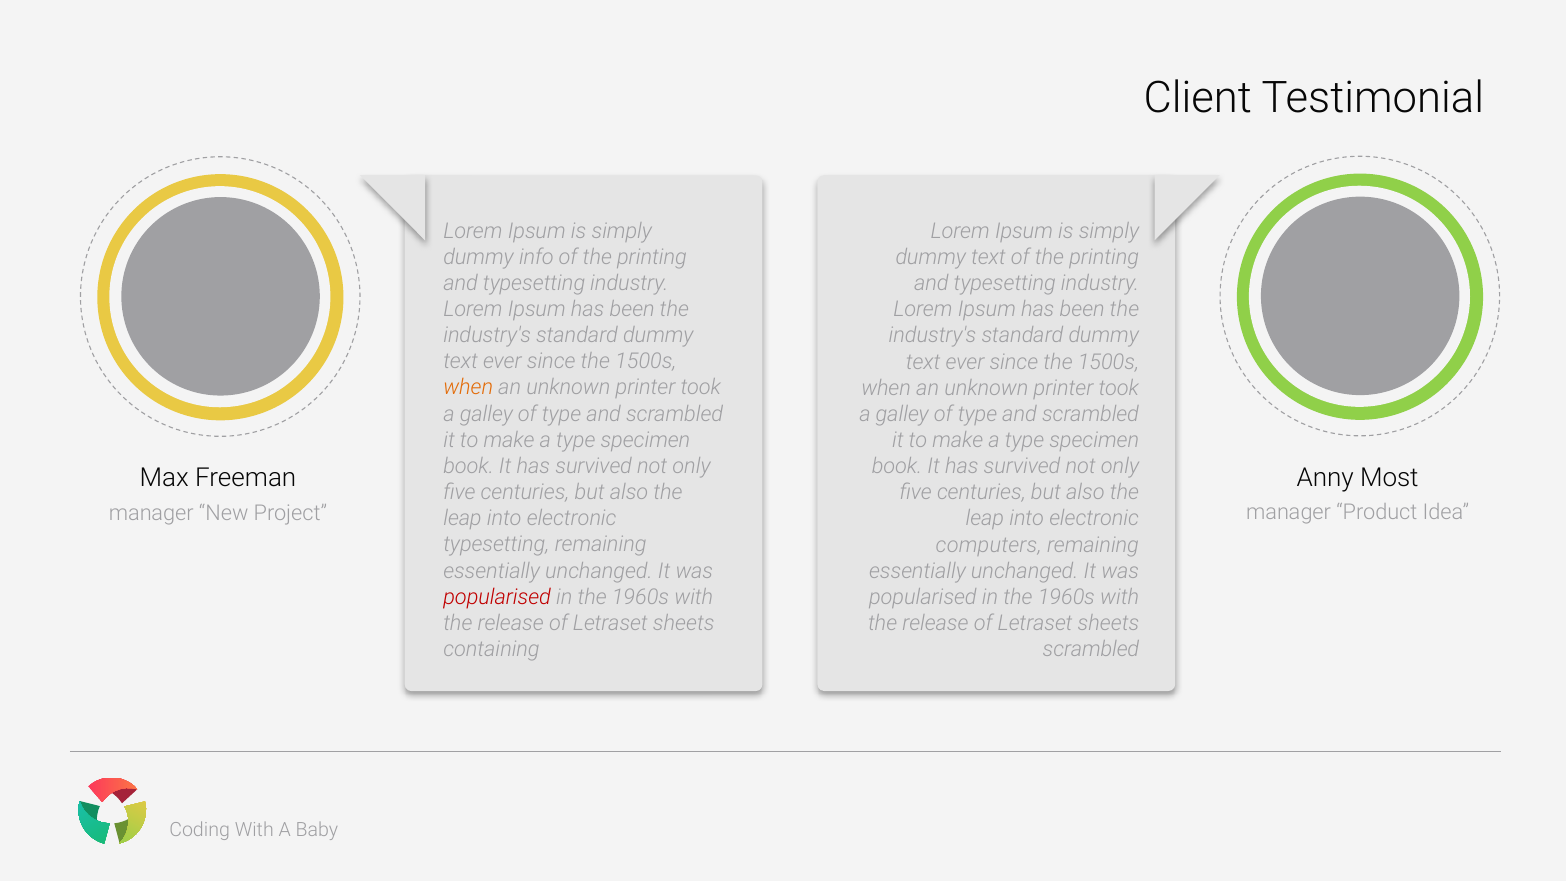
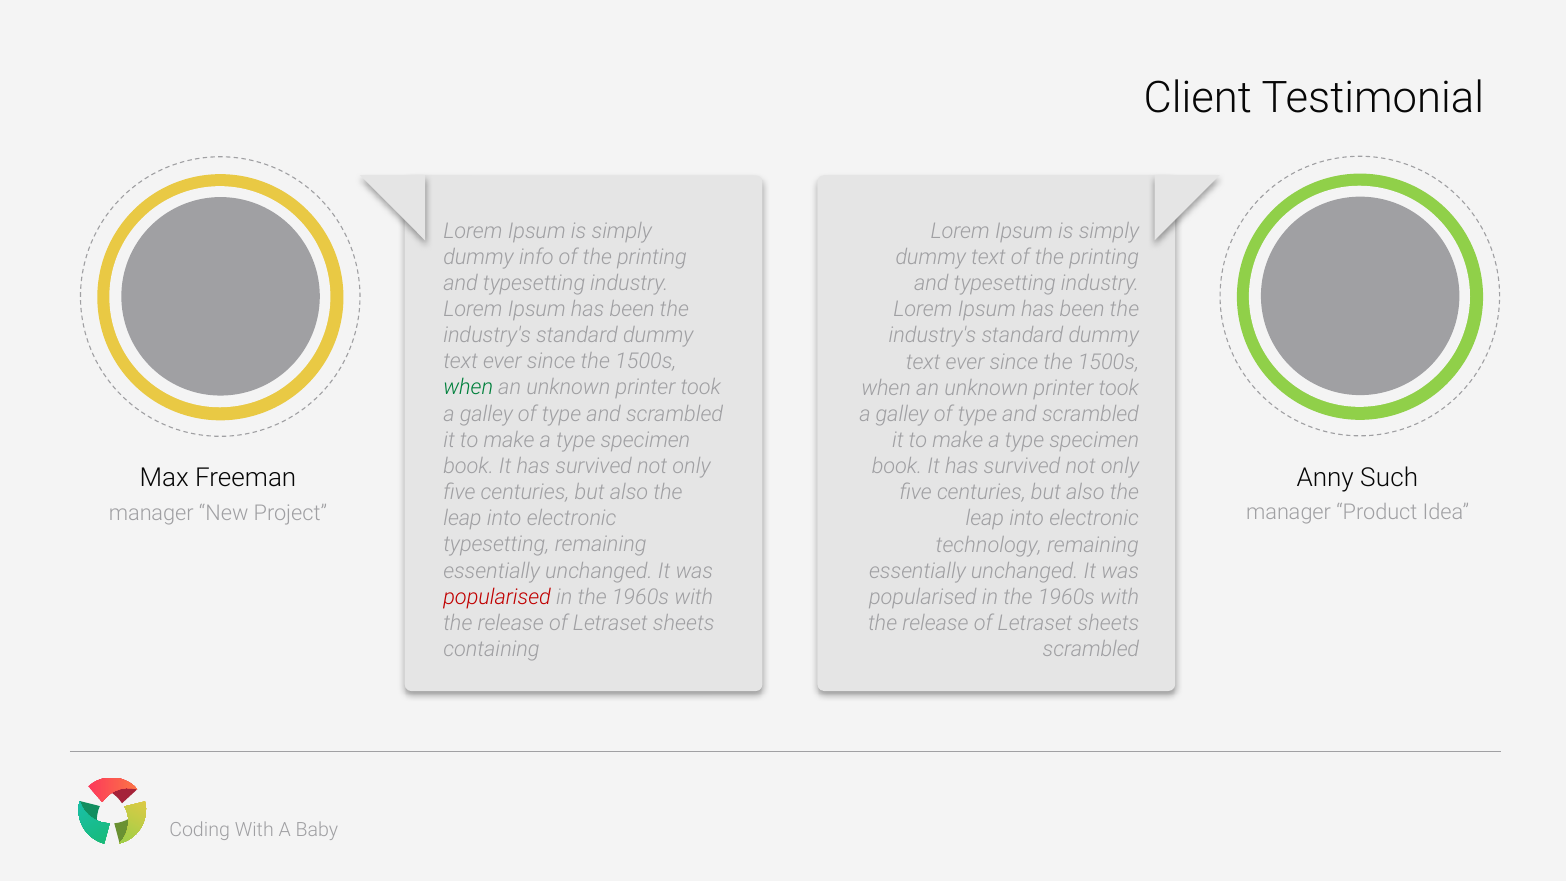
when at (468, 388) colour: orange -> green
Most: Most -> Such
computers: computers -> technology
